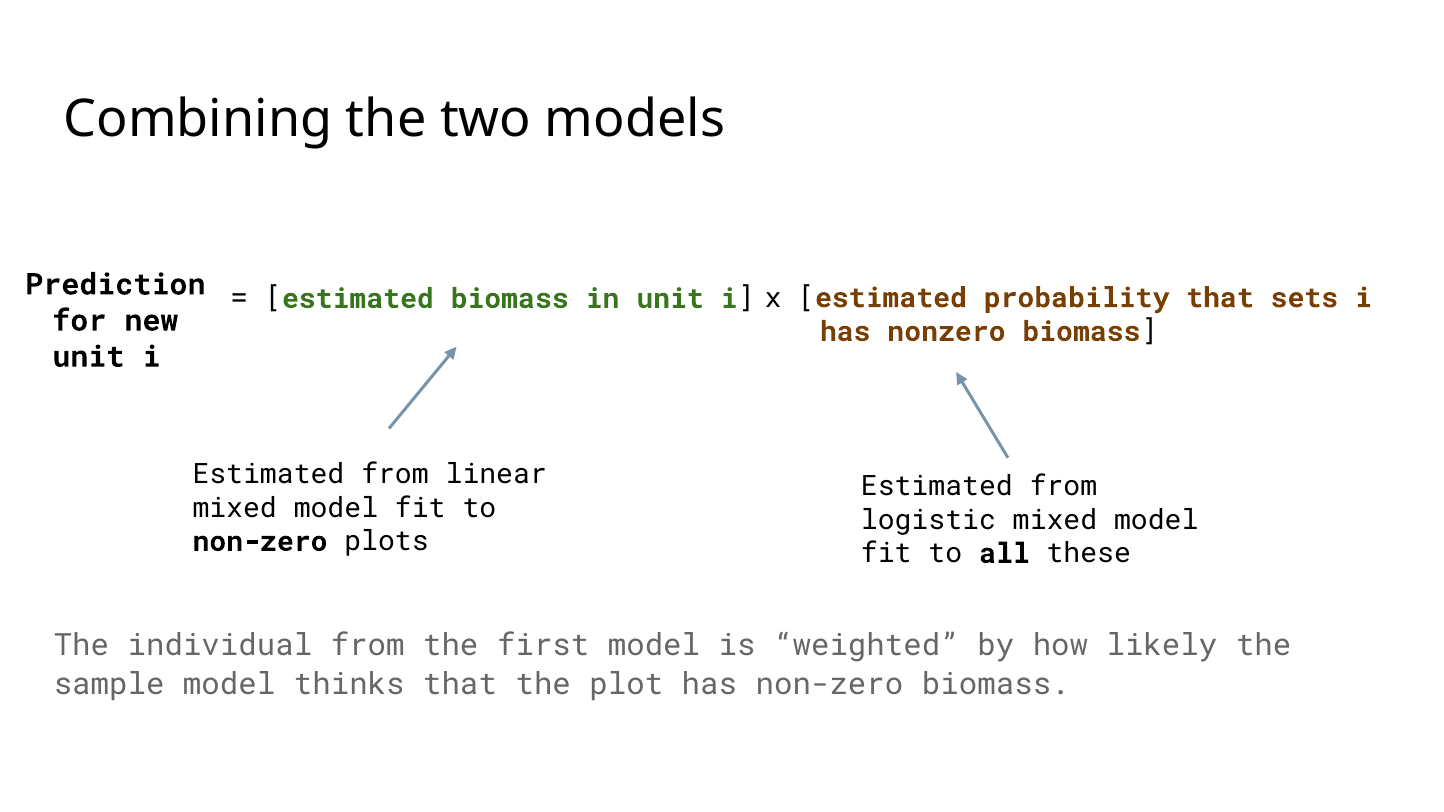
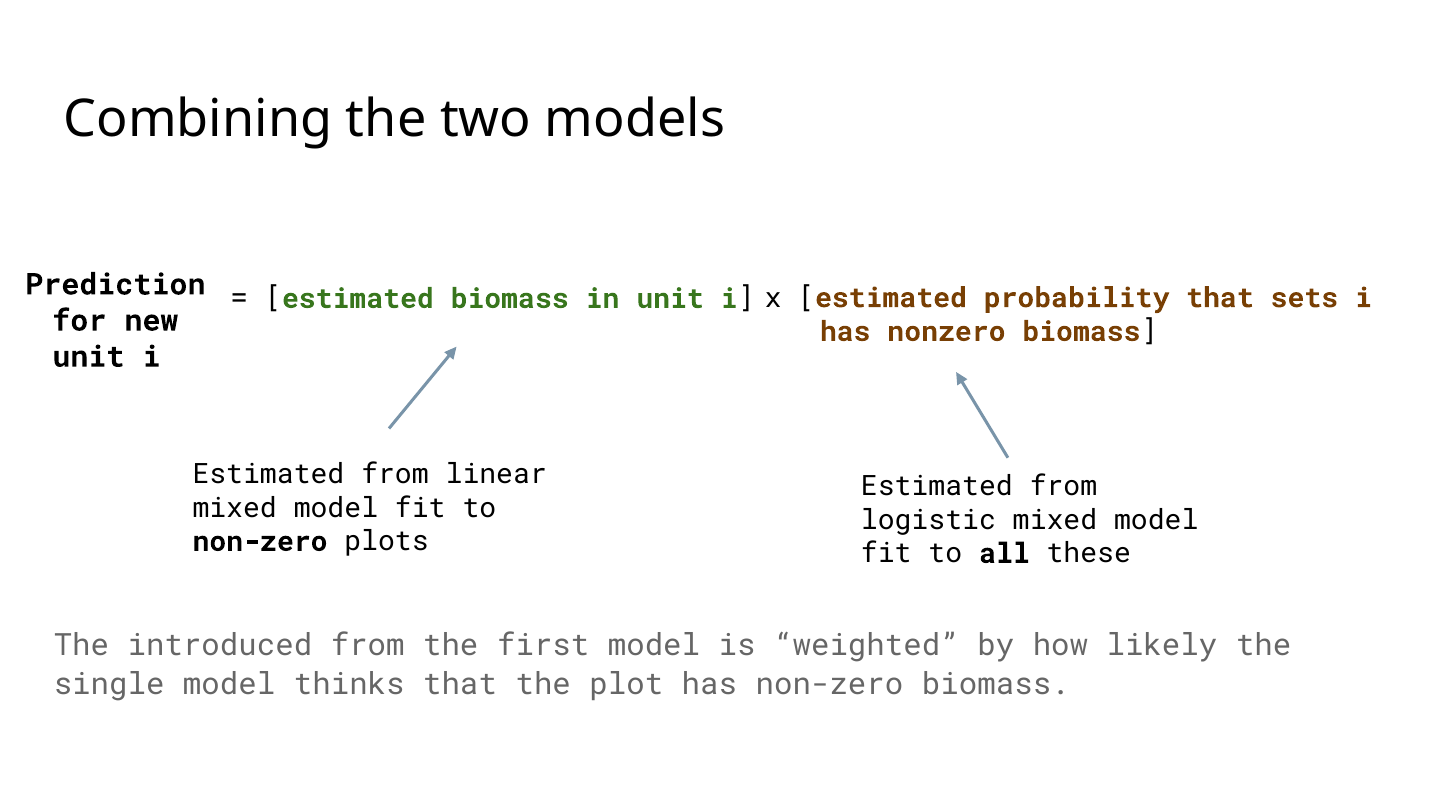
individual: individual -> introduced
sample: sample -> single
